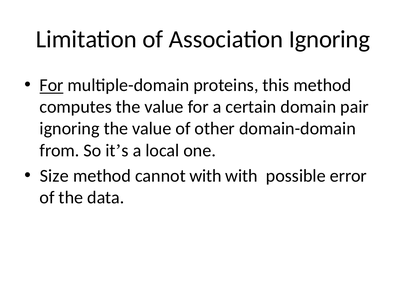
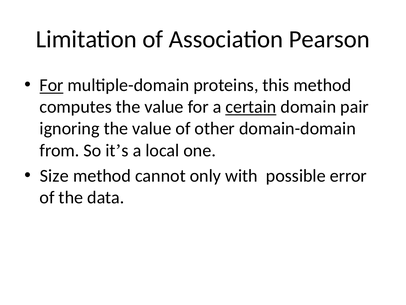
Association Ignoring: Ignoring -> Pearson
certain underline: none -> present
cannot with: with -> only
